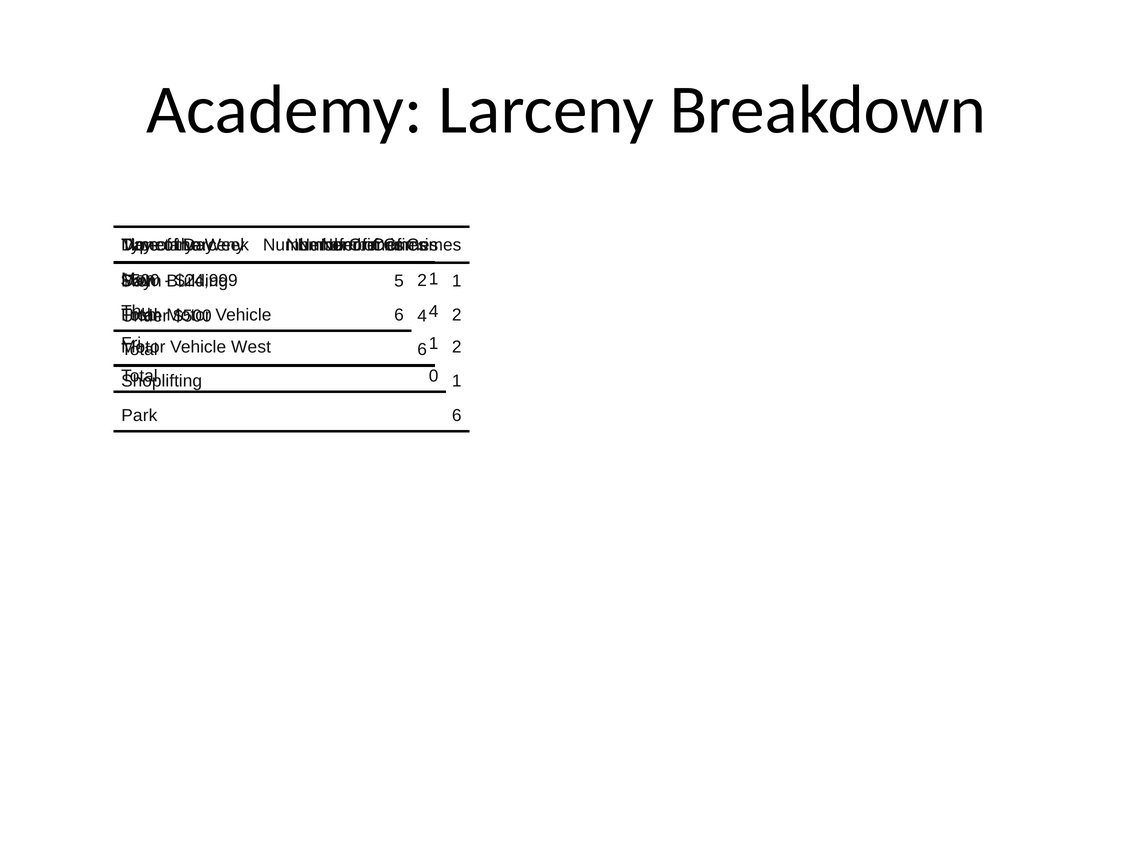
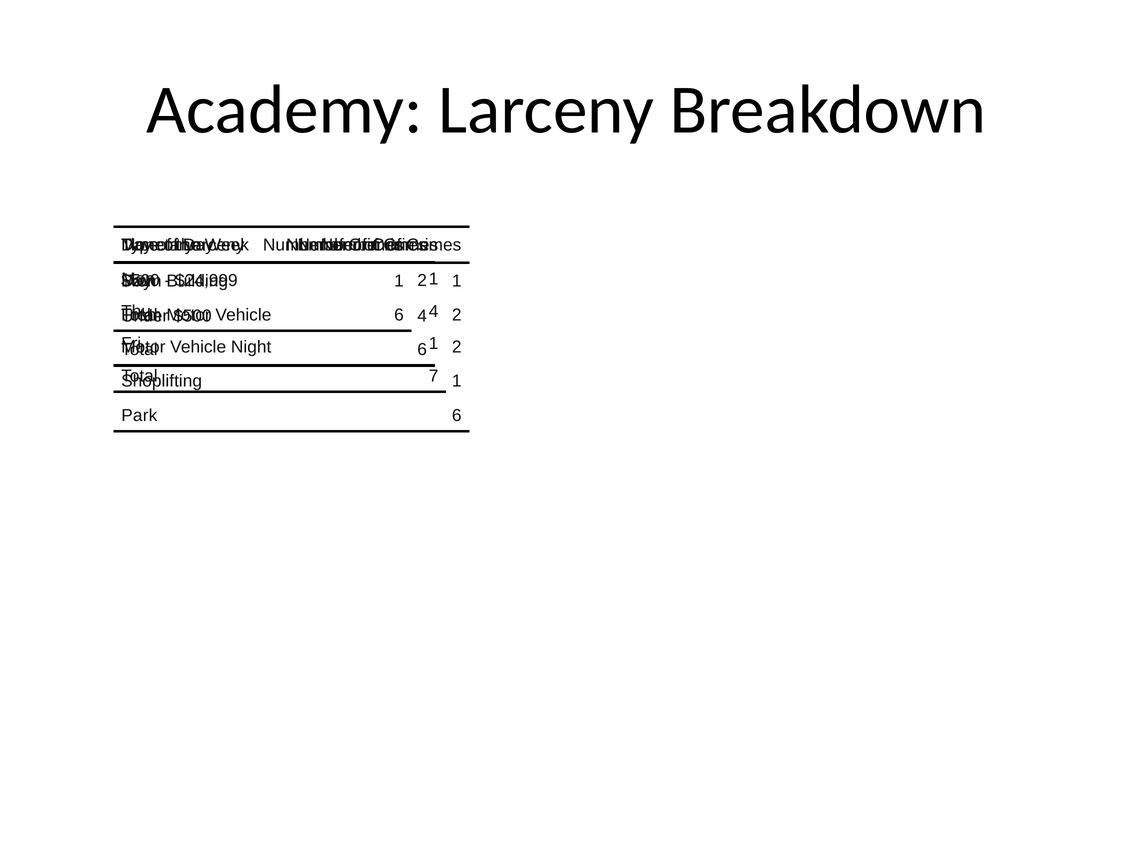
5 at (399, 281): 5 -> 1
West: West -> Night
0: 0 -> 7
